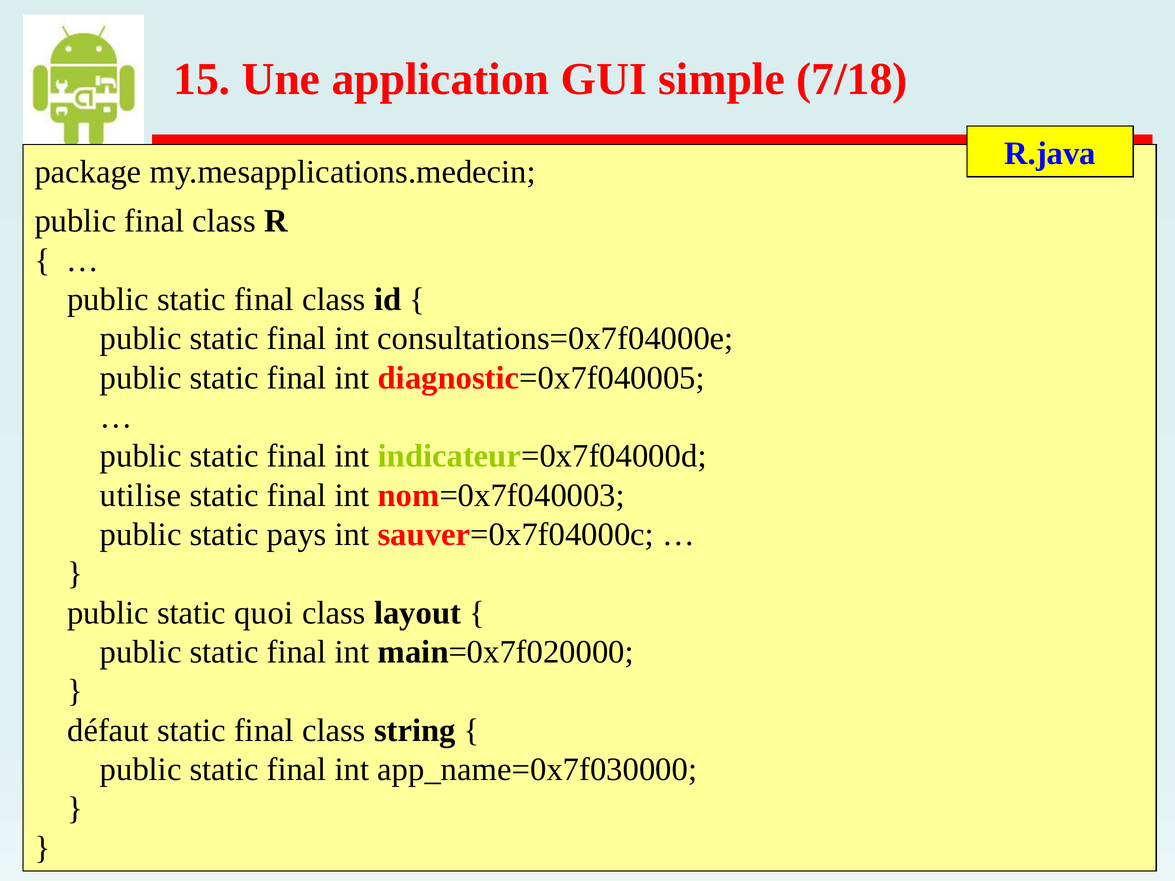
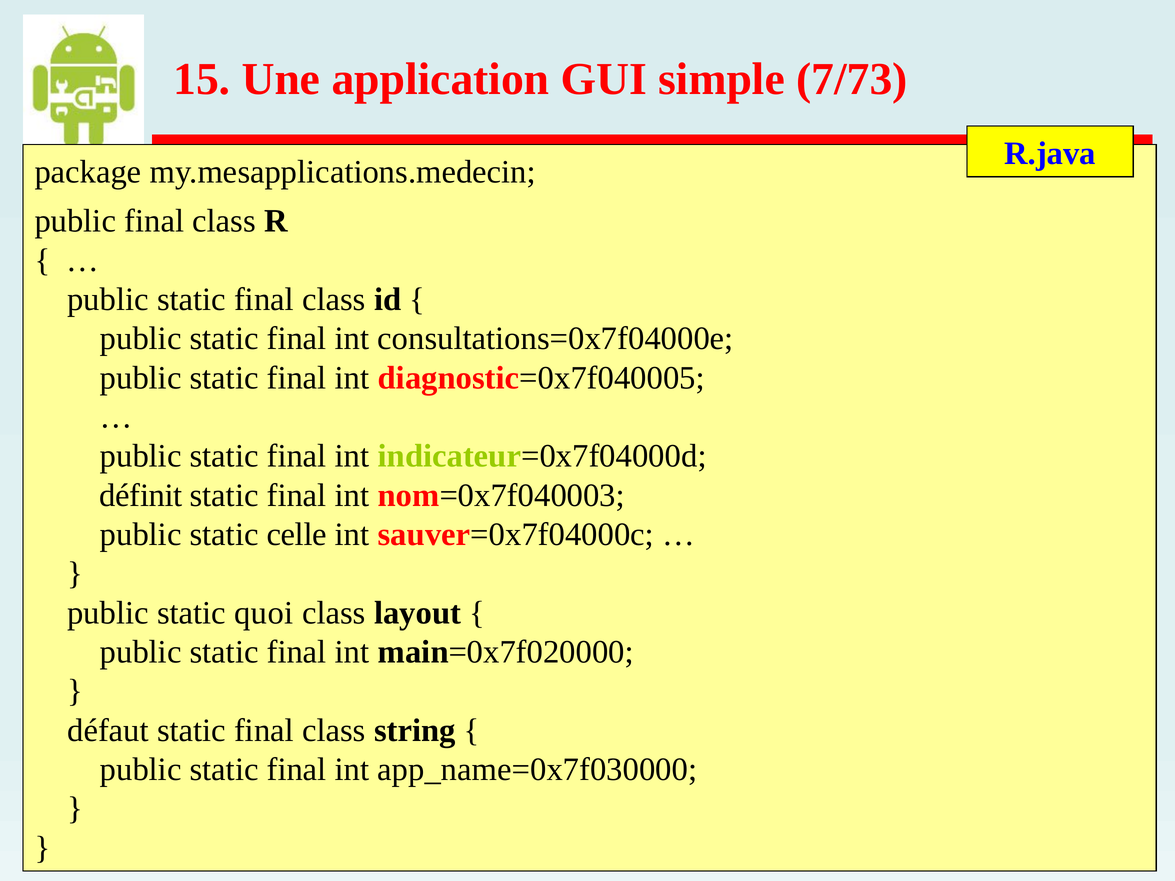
7/18: 7/18 -> 7/73
utilise: utilise -> définit
pays: pays -> celle
